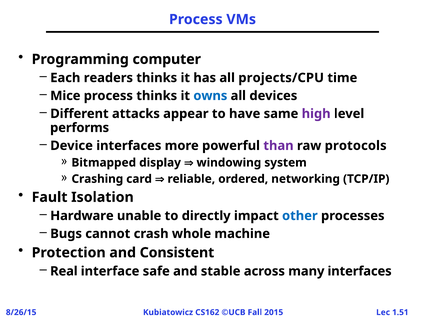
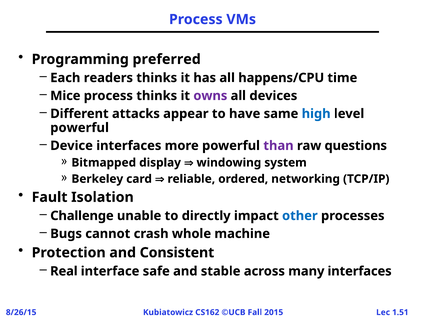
computer: computer -> preferred
projects/CPU: projects/CPU -> happens/CPU
owns colour: blue -> purple
high colour: purple -> blue
performs at (80, 128): performs -> powerful
protocols: protocols -> questions
Crashing: Crashing -> Berkeley
Hardware: Hardware -> Challenge
